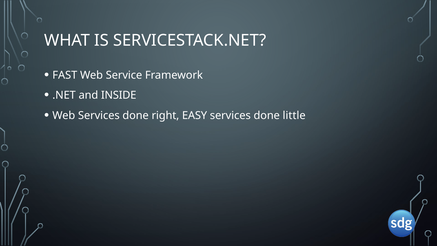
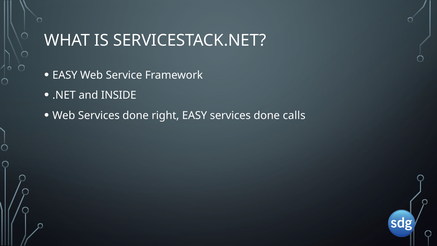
FAST at (65, 75): FAST -> EASY
little: little -> calls
